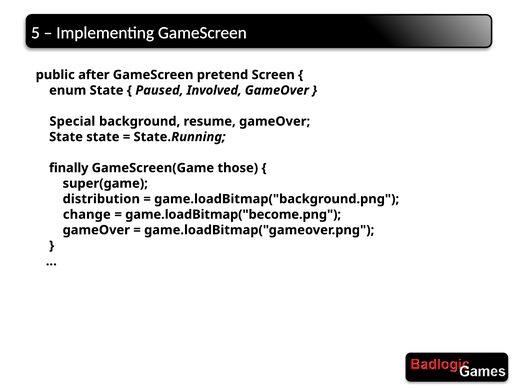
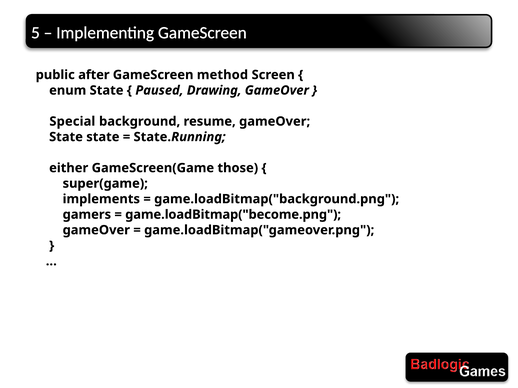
pretend: pretend -> method
Involved: Involved -> Drawing
finally: finally -> either
distribution: distribution -> implements
change: change -> gamers
